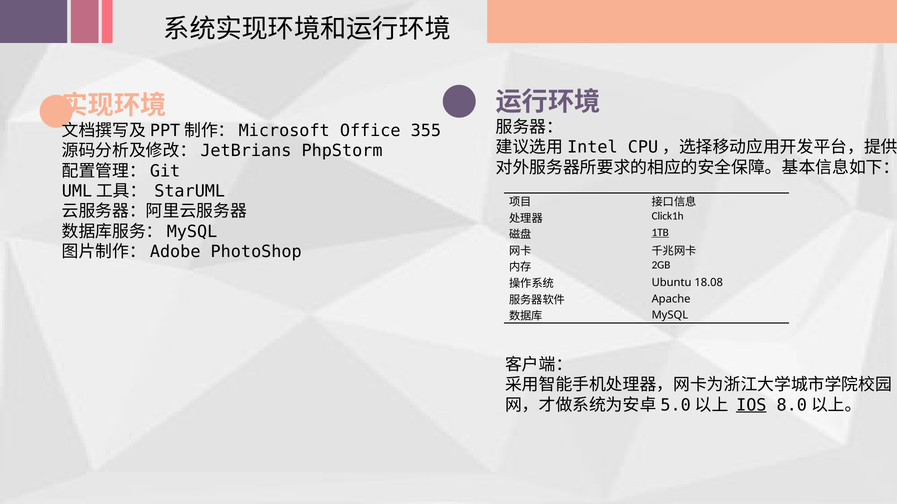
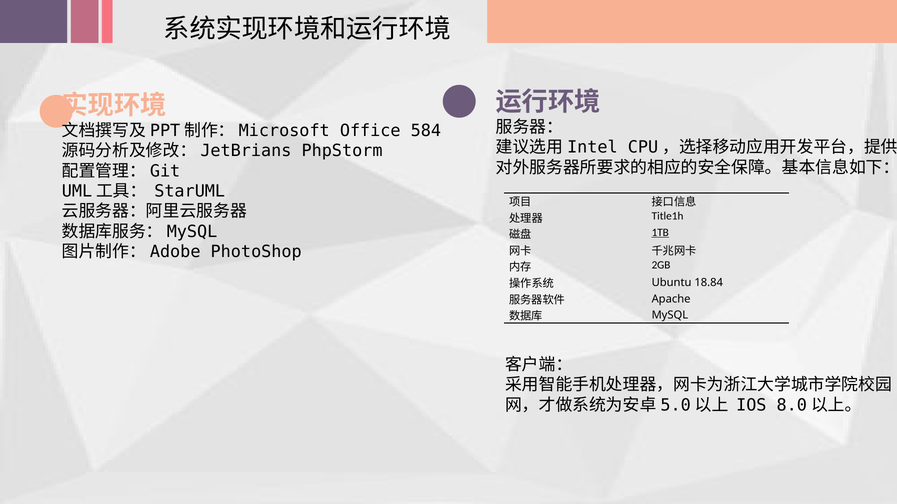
355: 355 -> 584
Click1h: Click1h -> Title1h
18.08: 18.08 -> 18.84
IOS underline: present -> none
